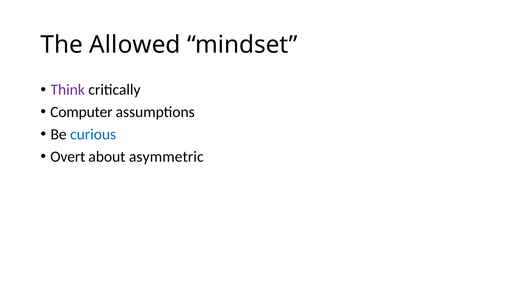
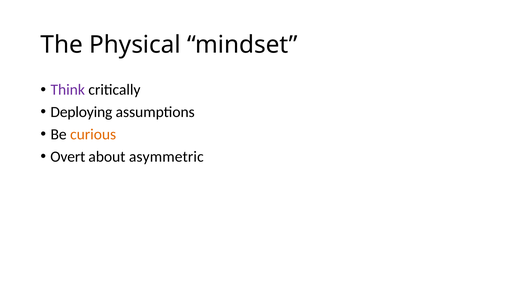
Allowed: Allowed -> Physical
Computer: Computer -> Deploying
curious colour: blue -> orange
